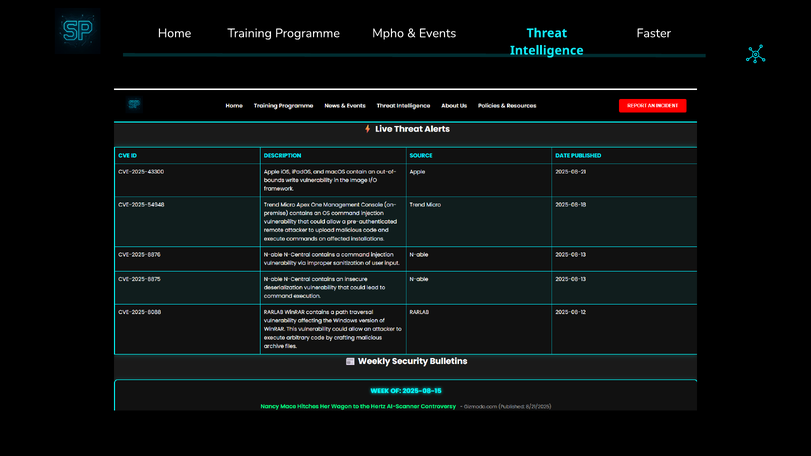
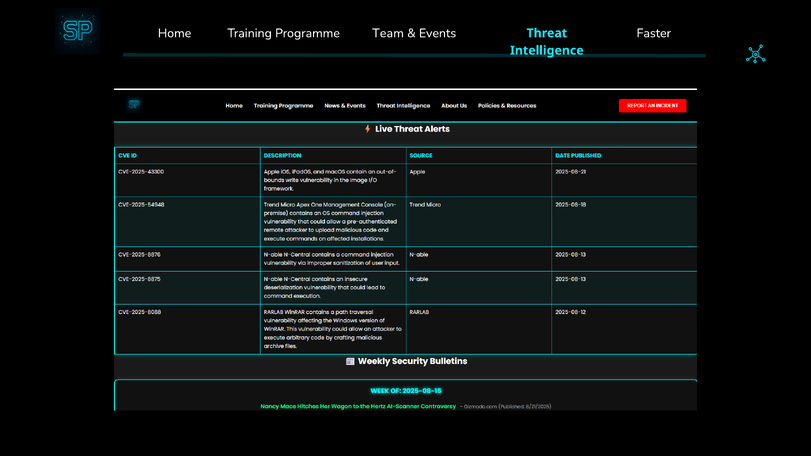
Mpho: Mpho -> Team
